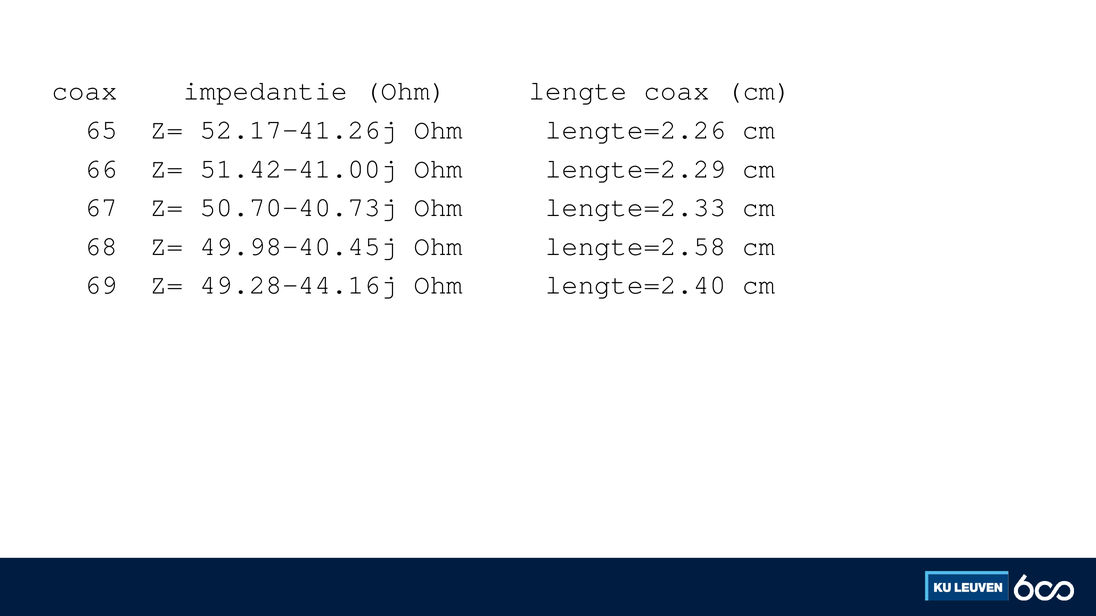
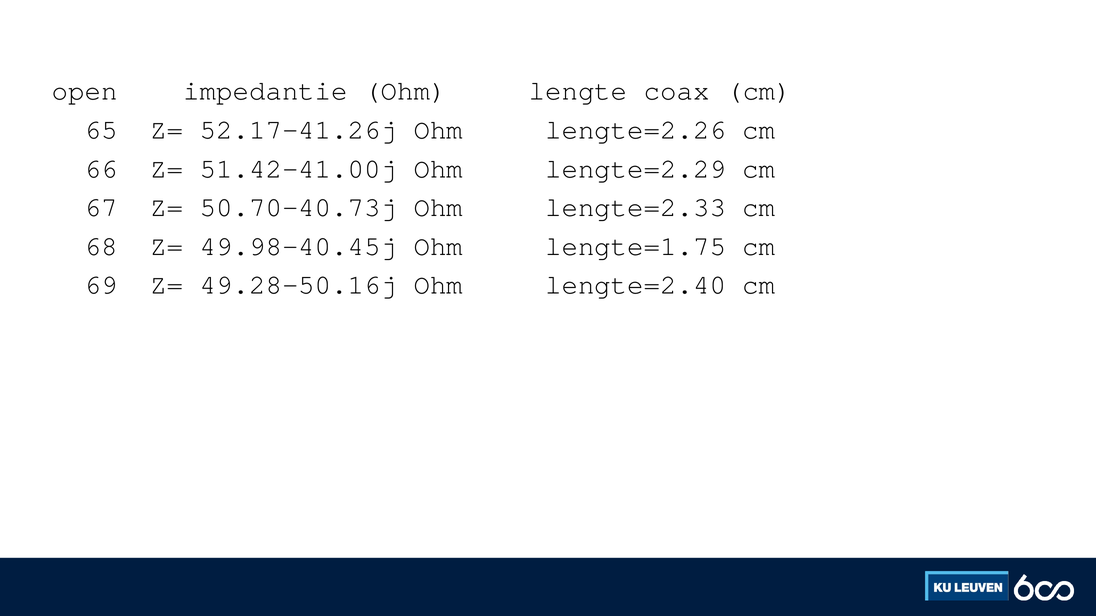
coax at (85, 91): coax -> open
lengte=2.58: lengte=2.58 -> lengte=1.75
49.28-44.16j: 49.28-44.16j -> 49.28-50.16j
